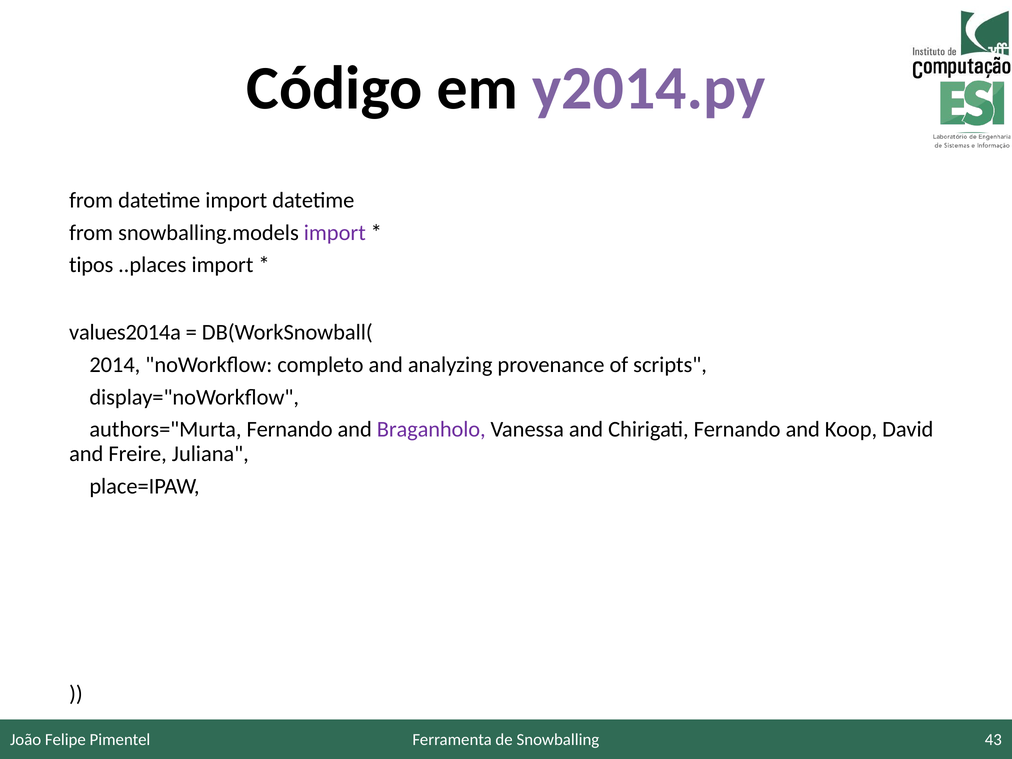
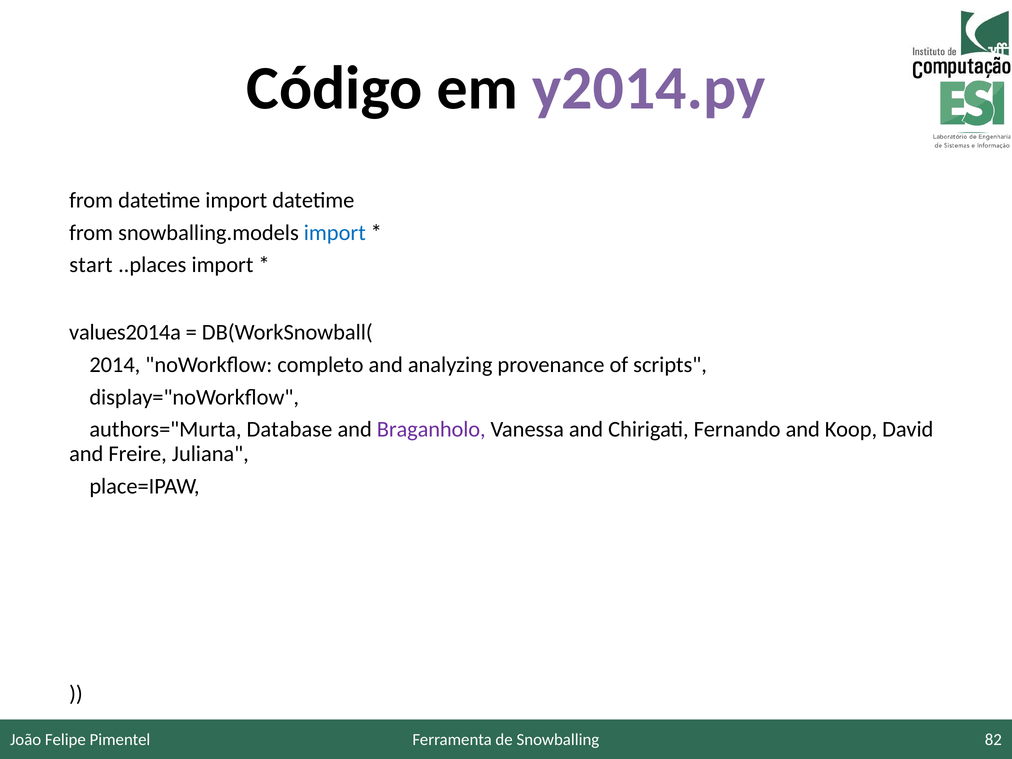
import at (335, 233) colour: purple -> blue
tipos: tipos -> start
authors="Murta Fernando: Fernando -> Database
43: 43 -> 82
